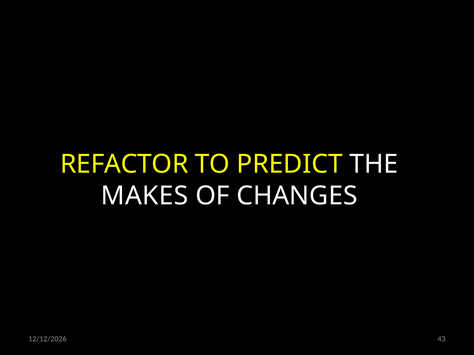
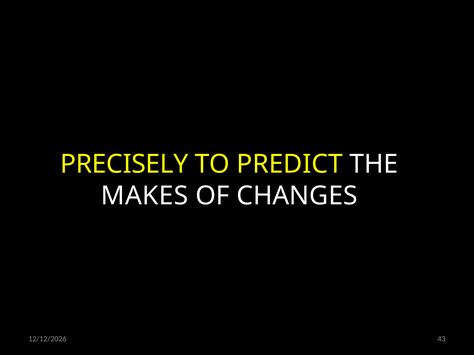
REFACTOR: REFACTOR -> PRECISELY
